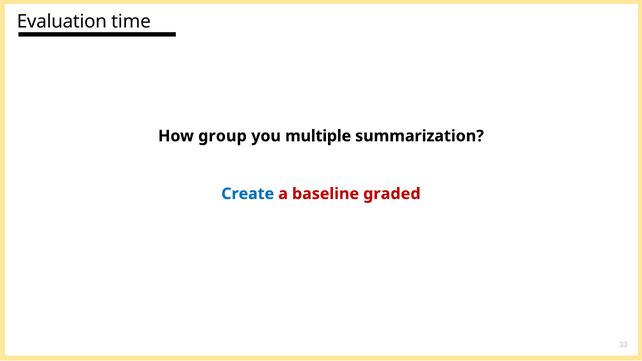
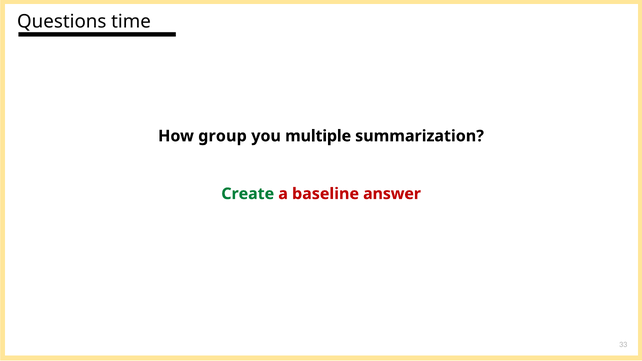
Evaluation: Evaluation -> Questions
Create colour: blue -> green
graded: graded -> answer
